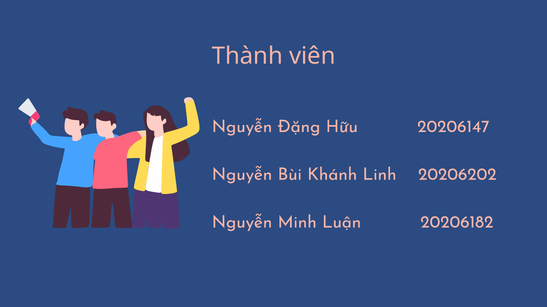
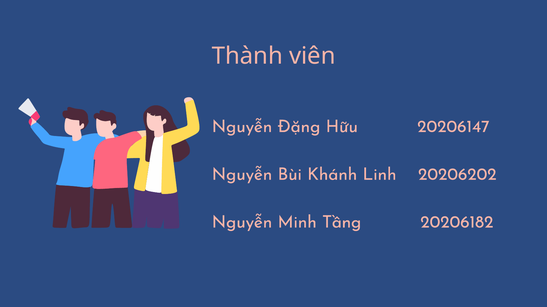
Luận: Luận -> Tầng
